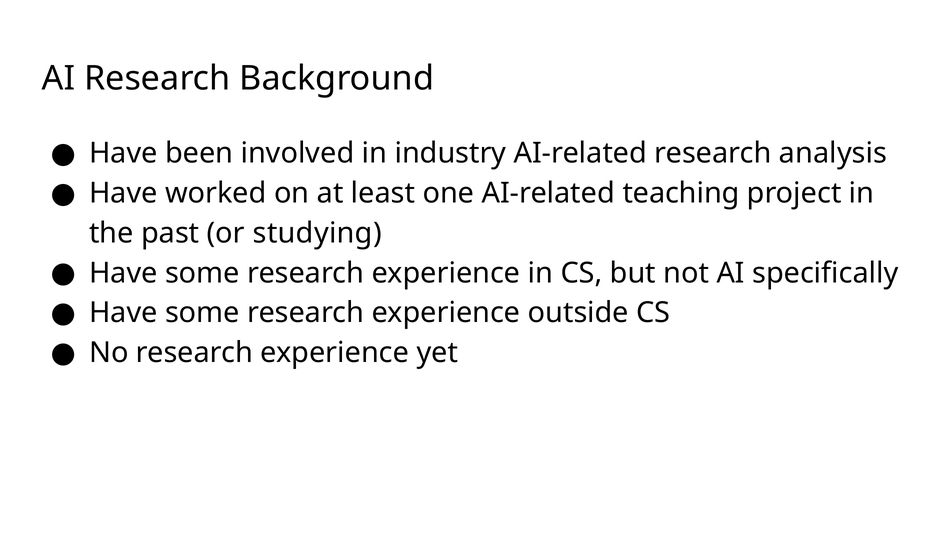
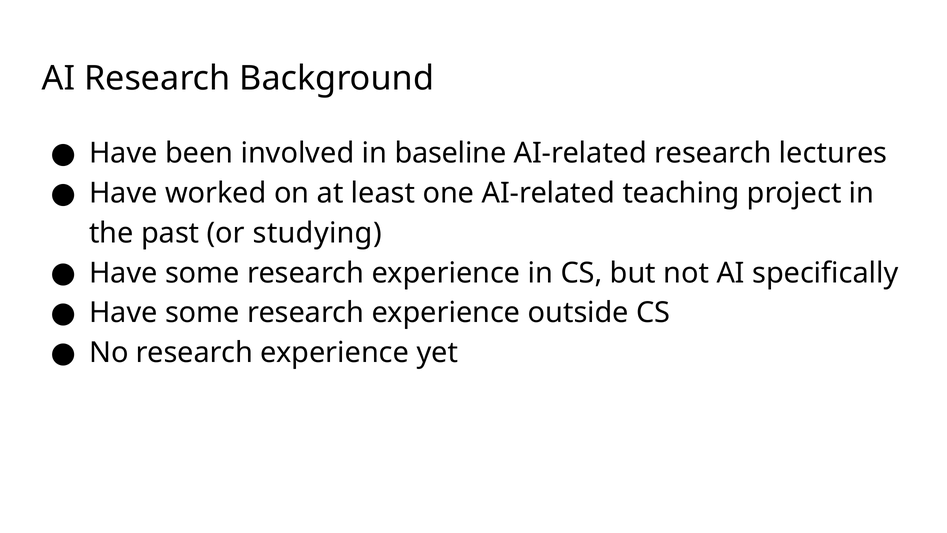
industry: industry -> baseline
analysis: analysis -> lectures
